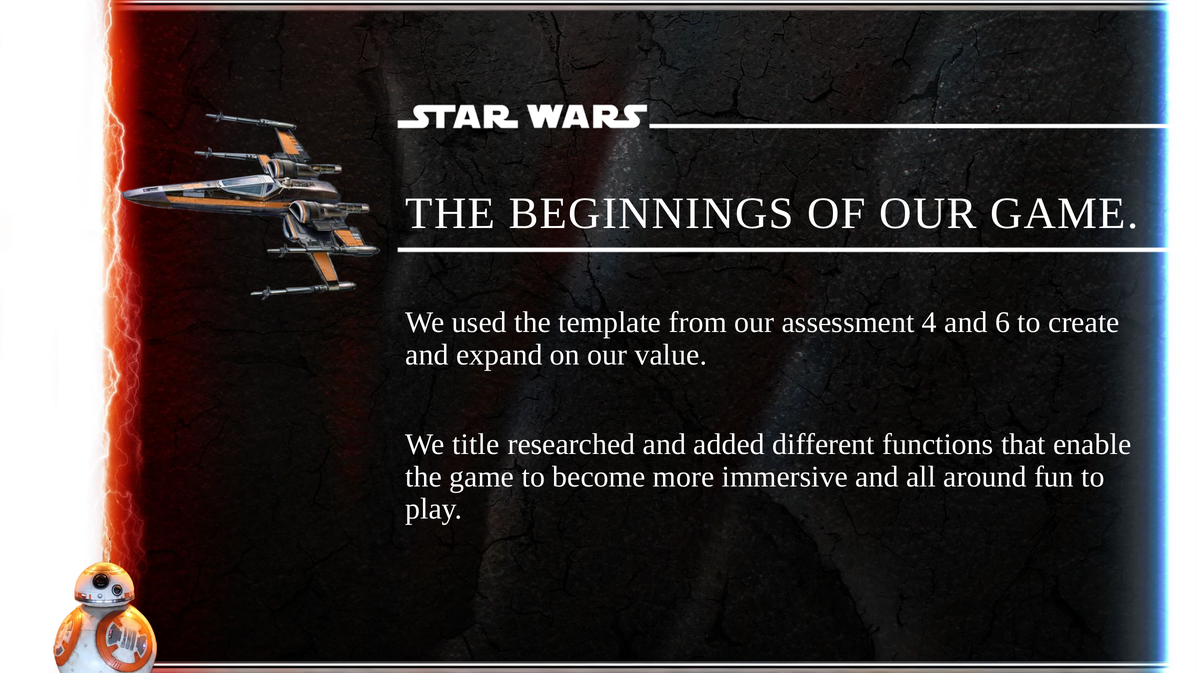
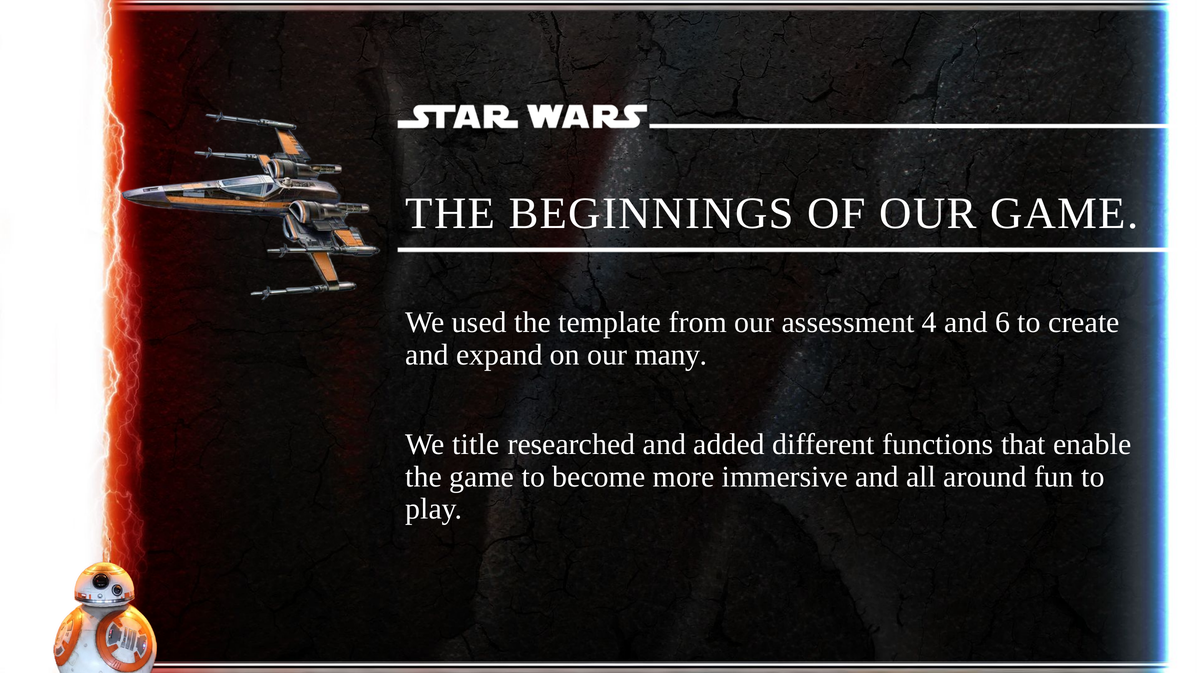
value: value -> many
